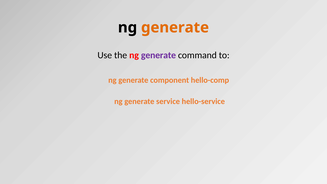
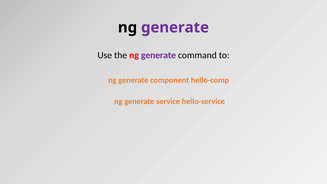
generate at (175, 27) colour: orange -> purple
